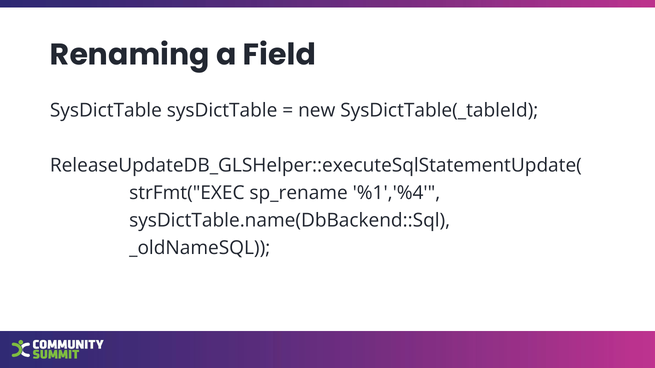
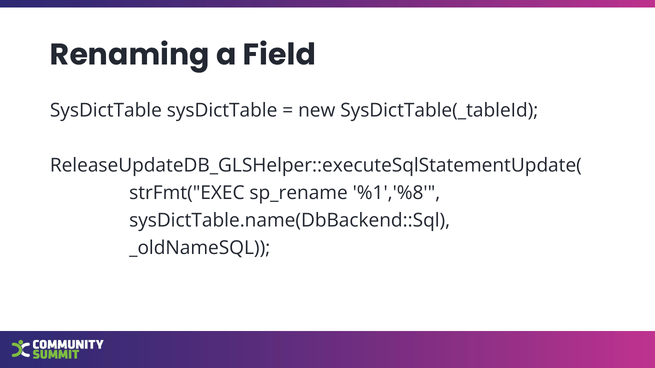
%1','%4: %1','%4 -> %1','%8
